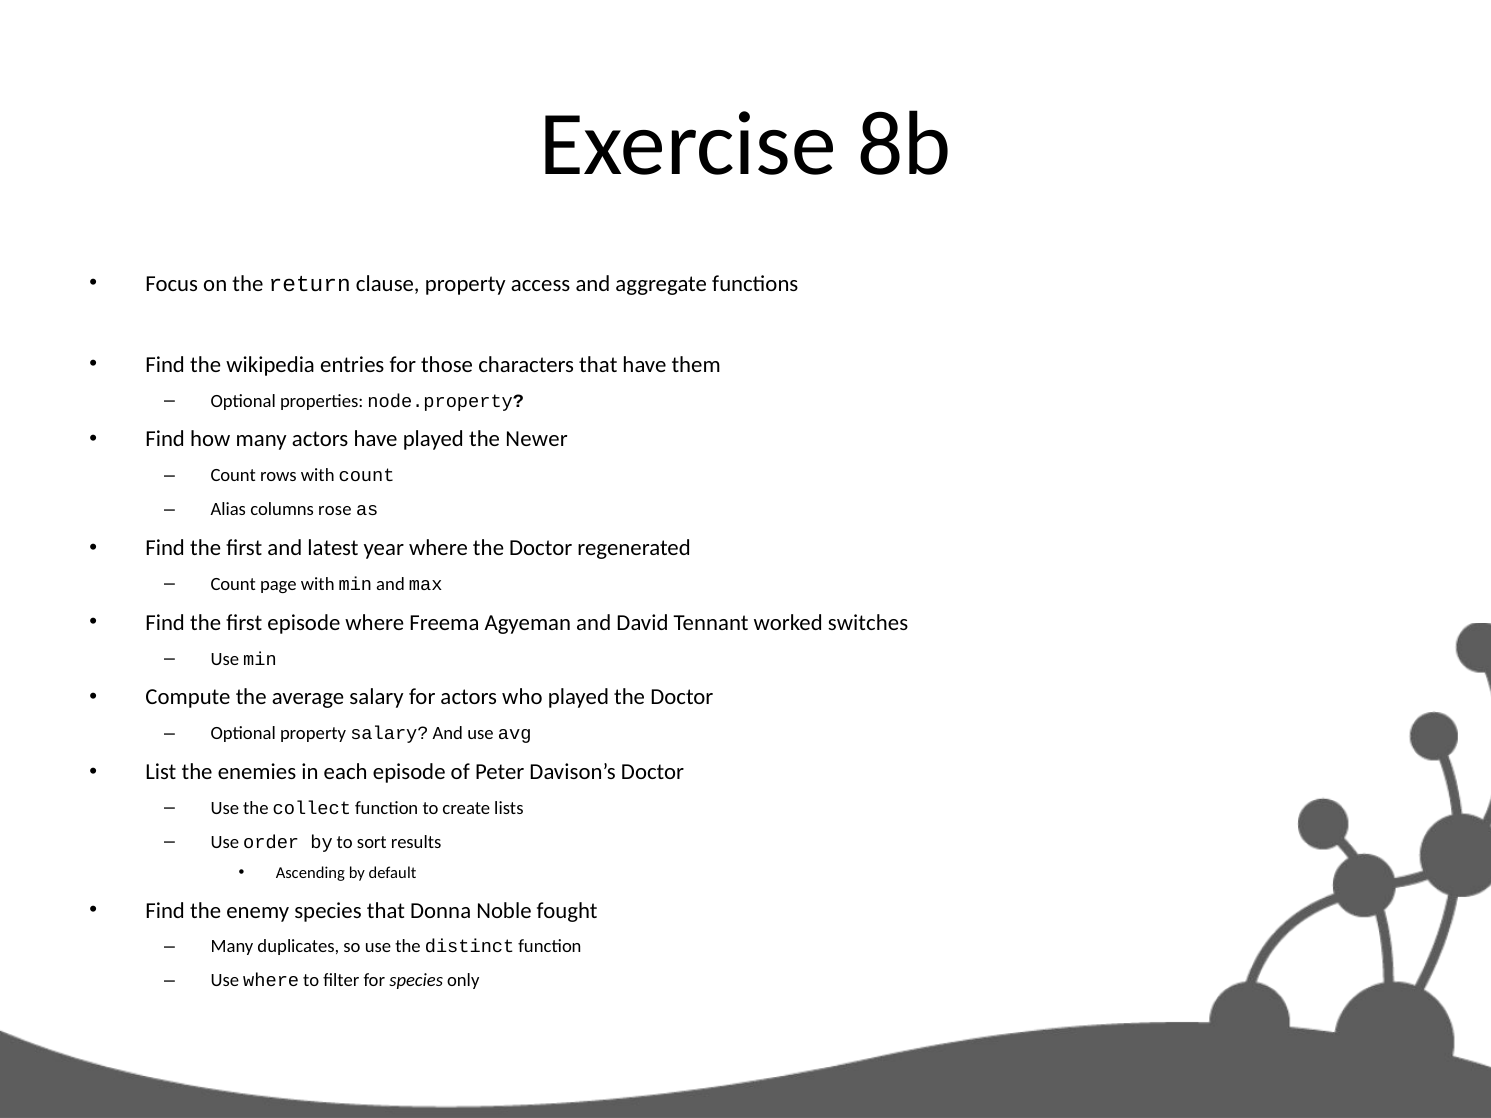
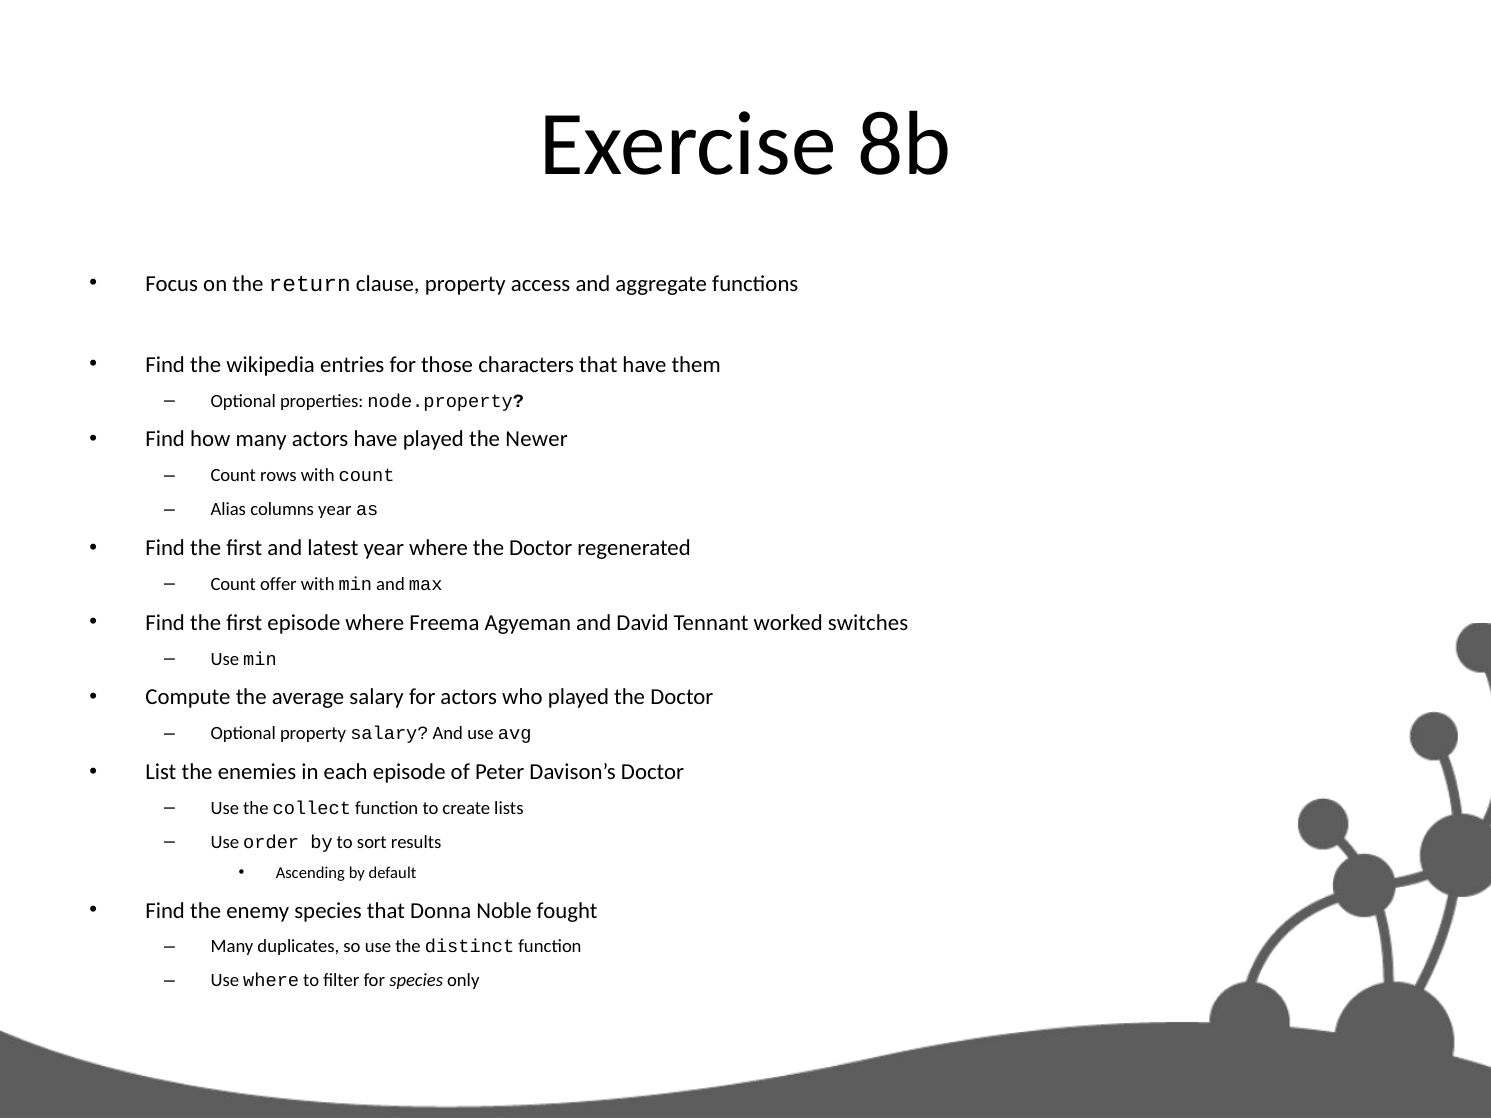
columns rose: rose -> year
page: page -> offer
